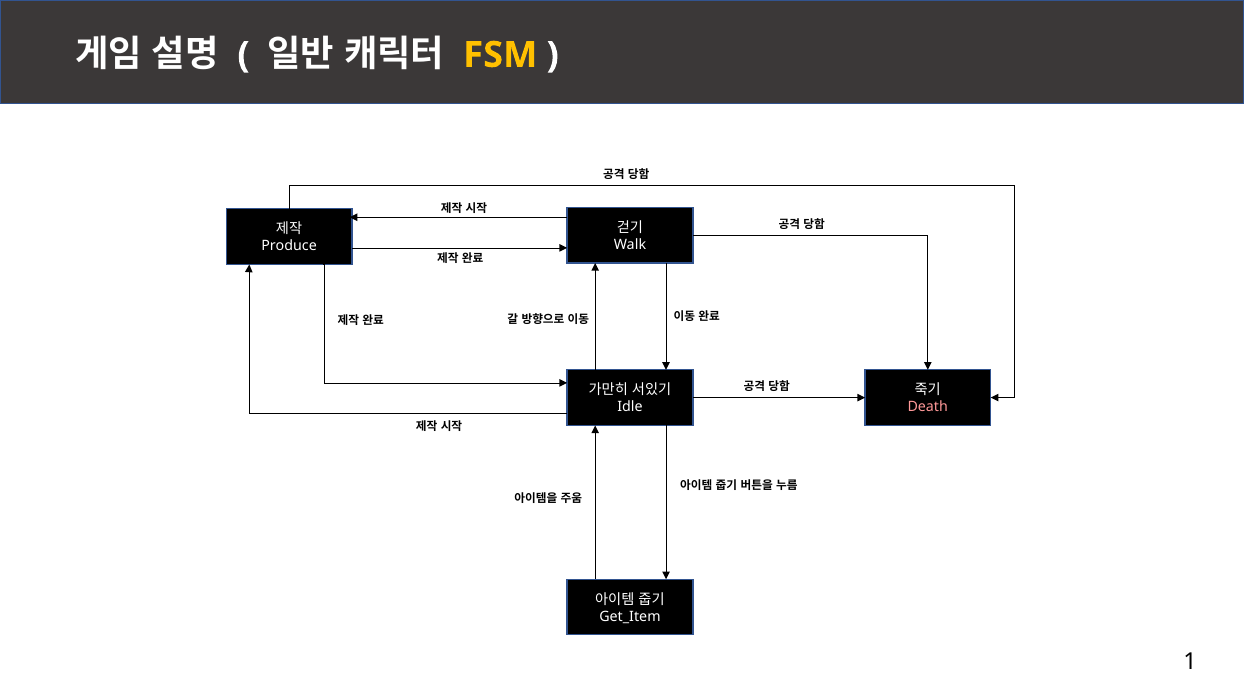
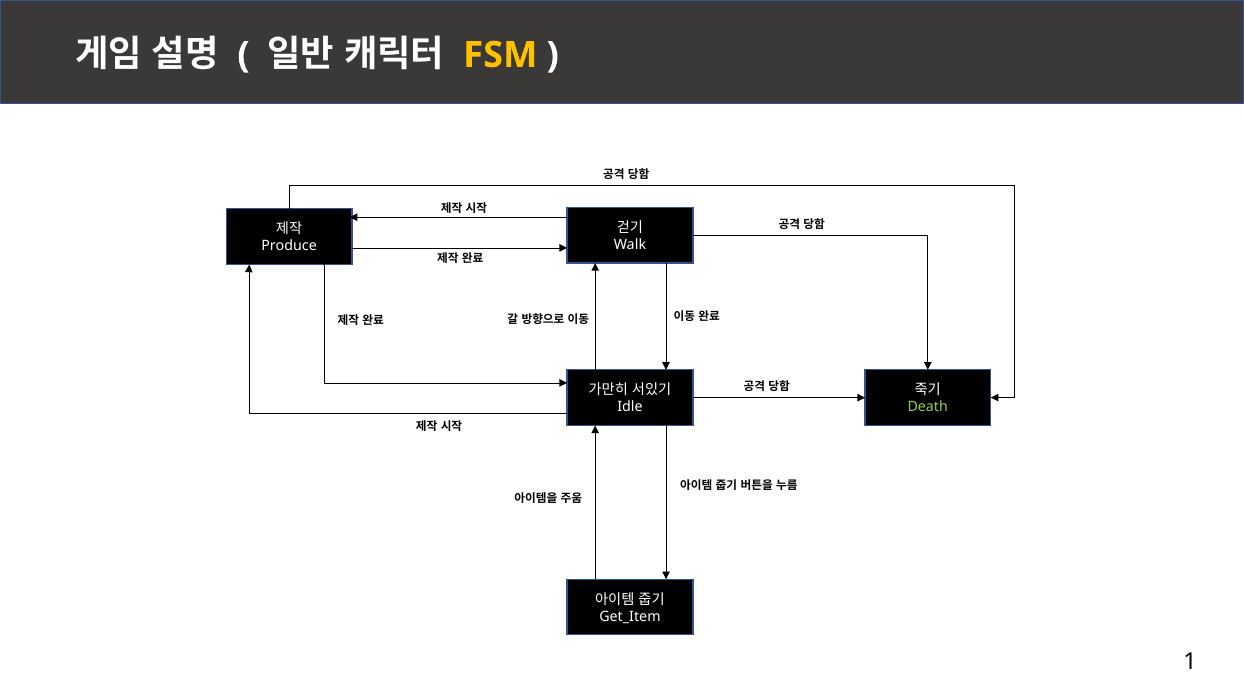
Death colour: pink -> light green
